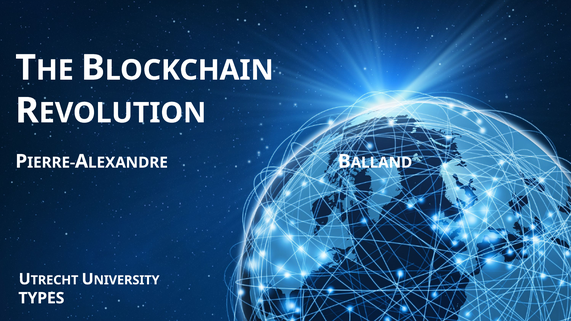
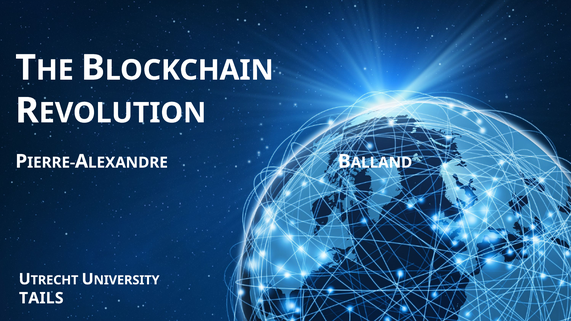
TYPES: TYPES -> TAILS
